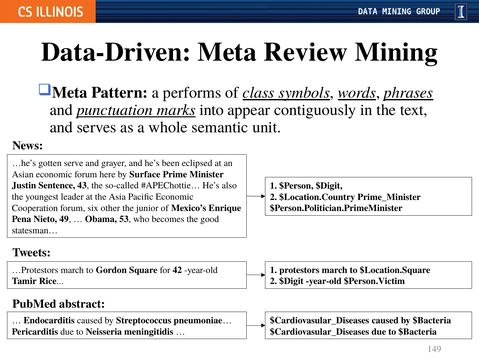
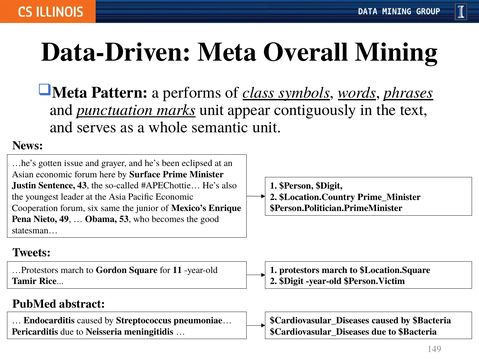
Review: Review -> Overall
marks into: into -> unit
serve: serve -> issue
other: other -> same
42: 42 -> 11
